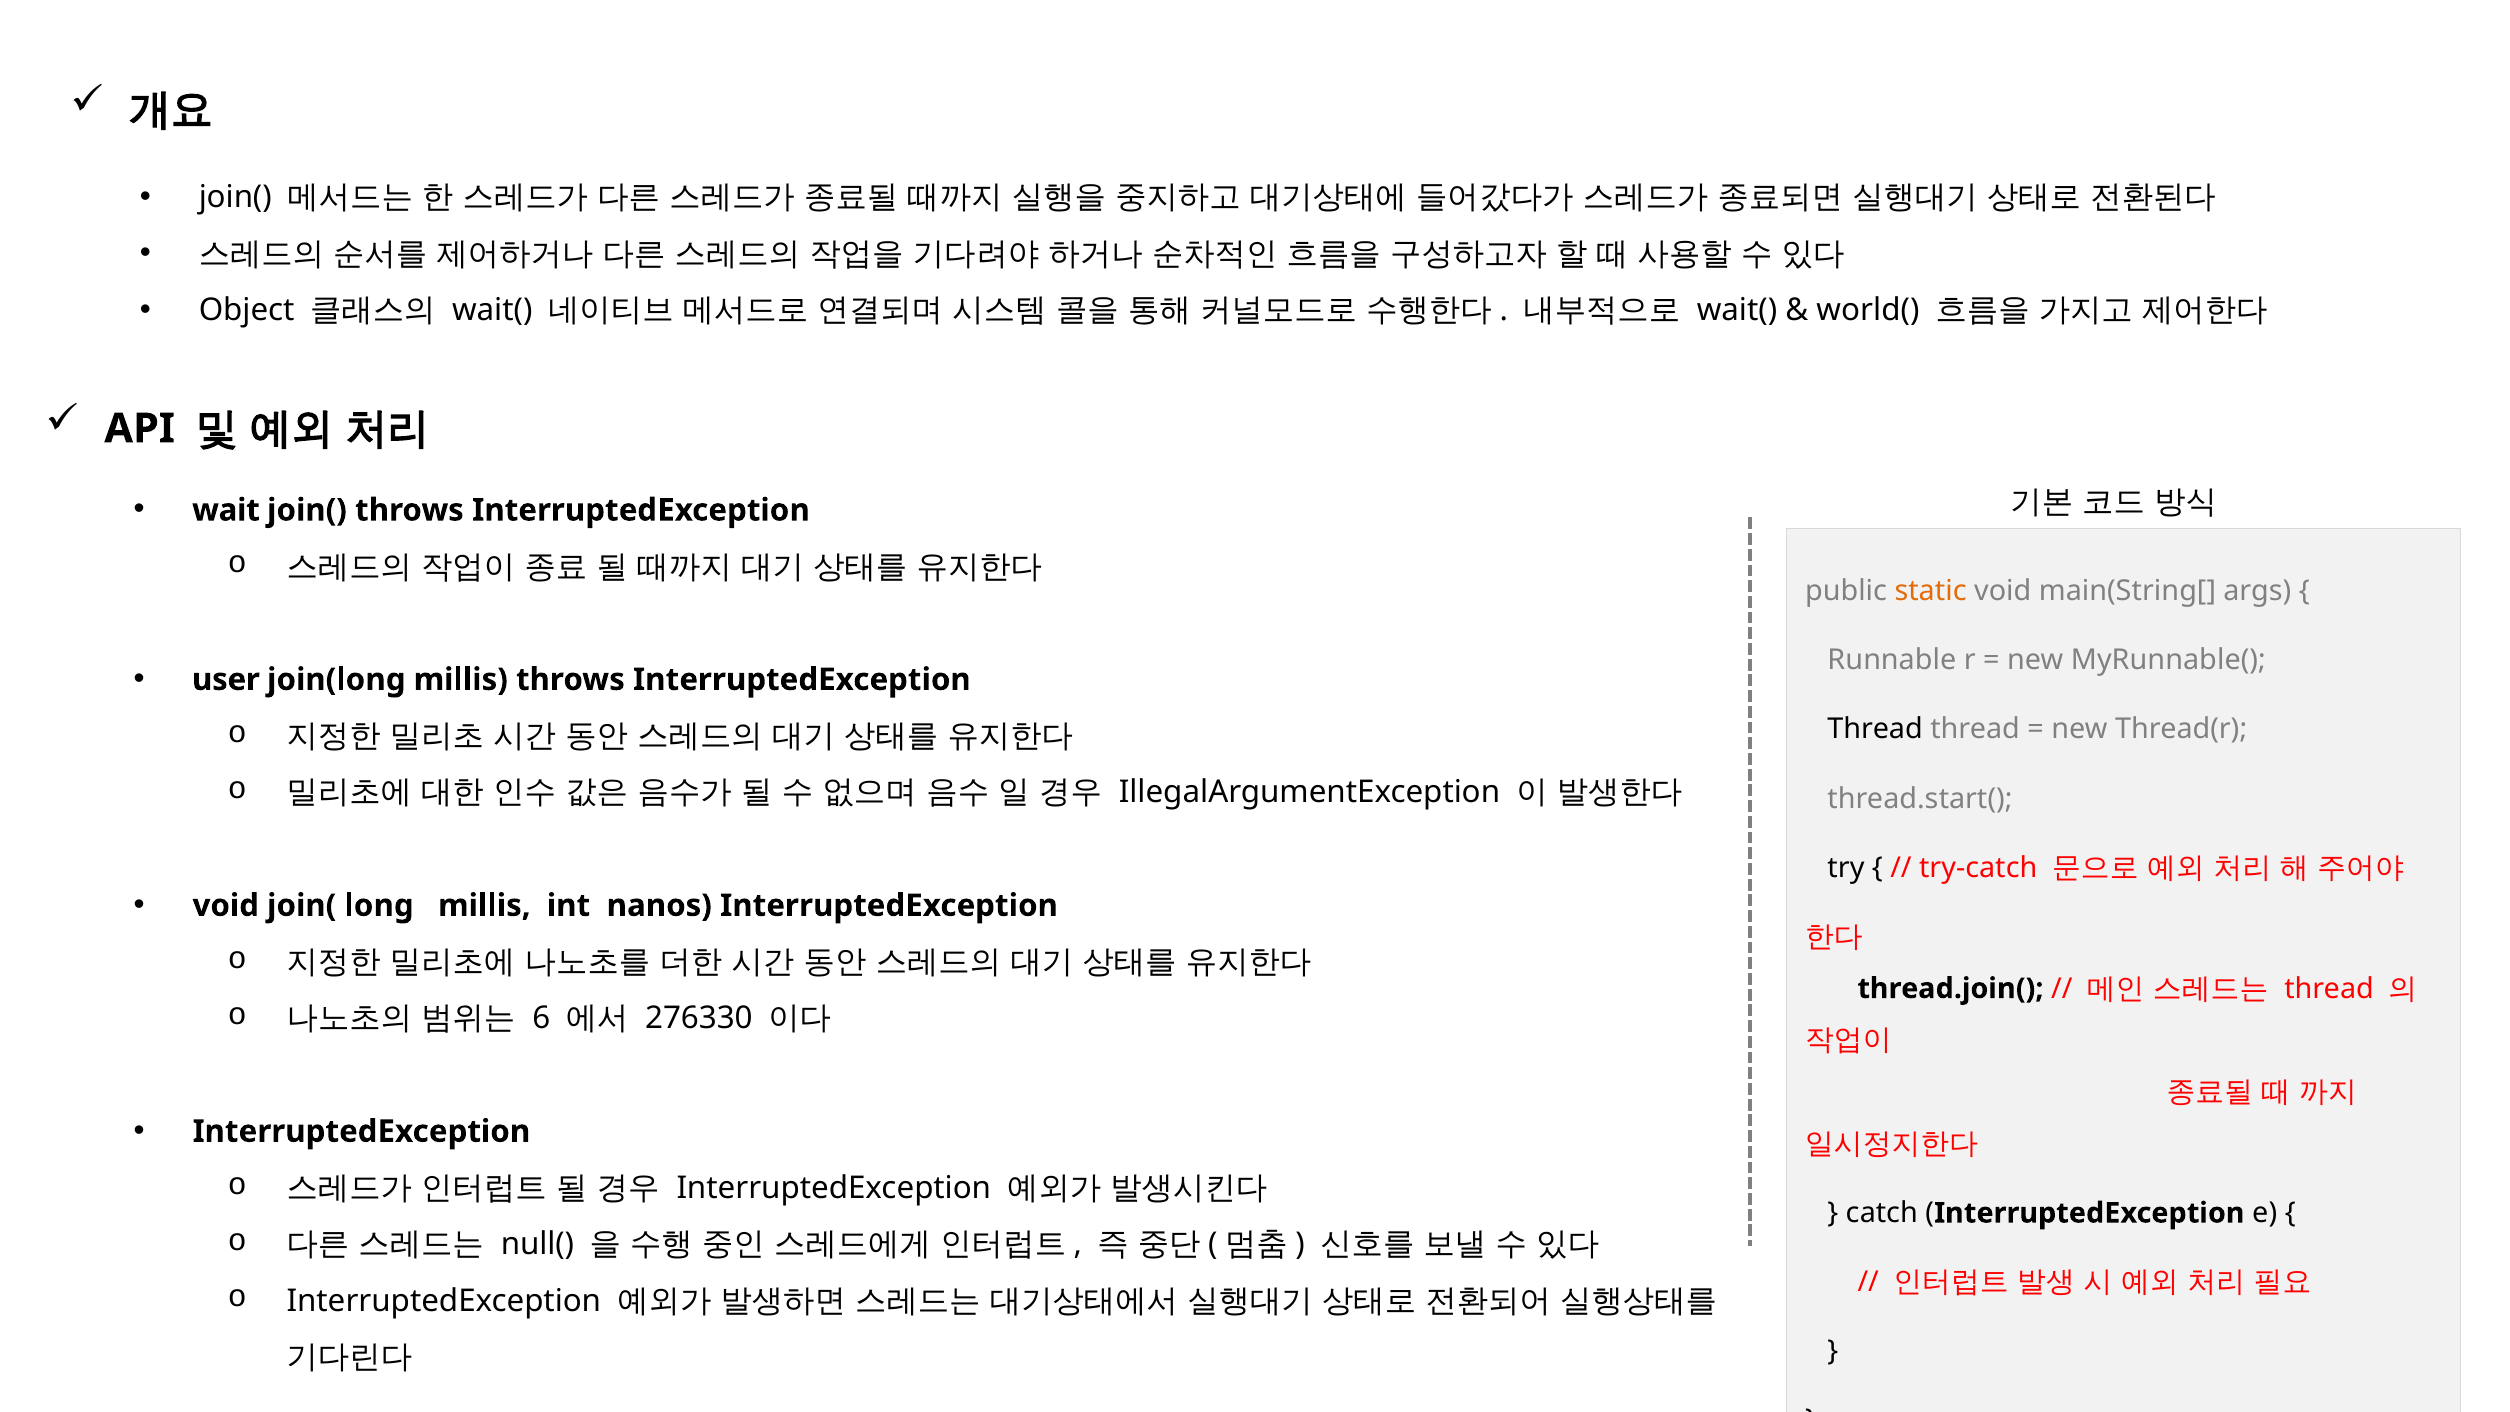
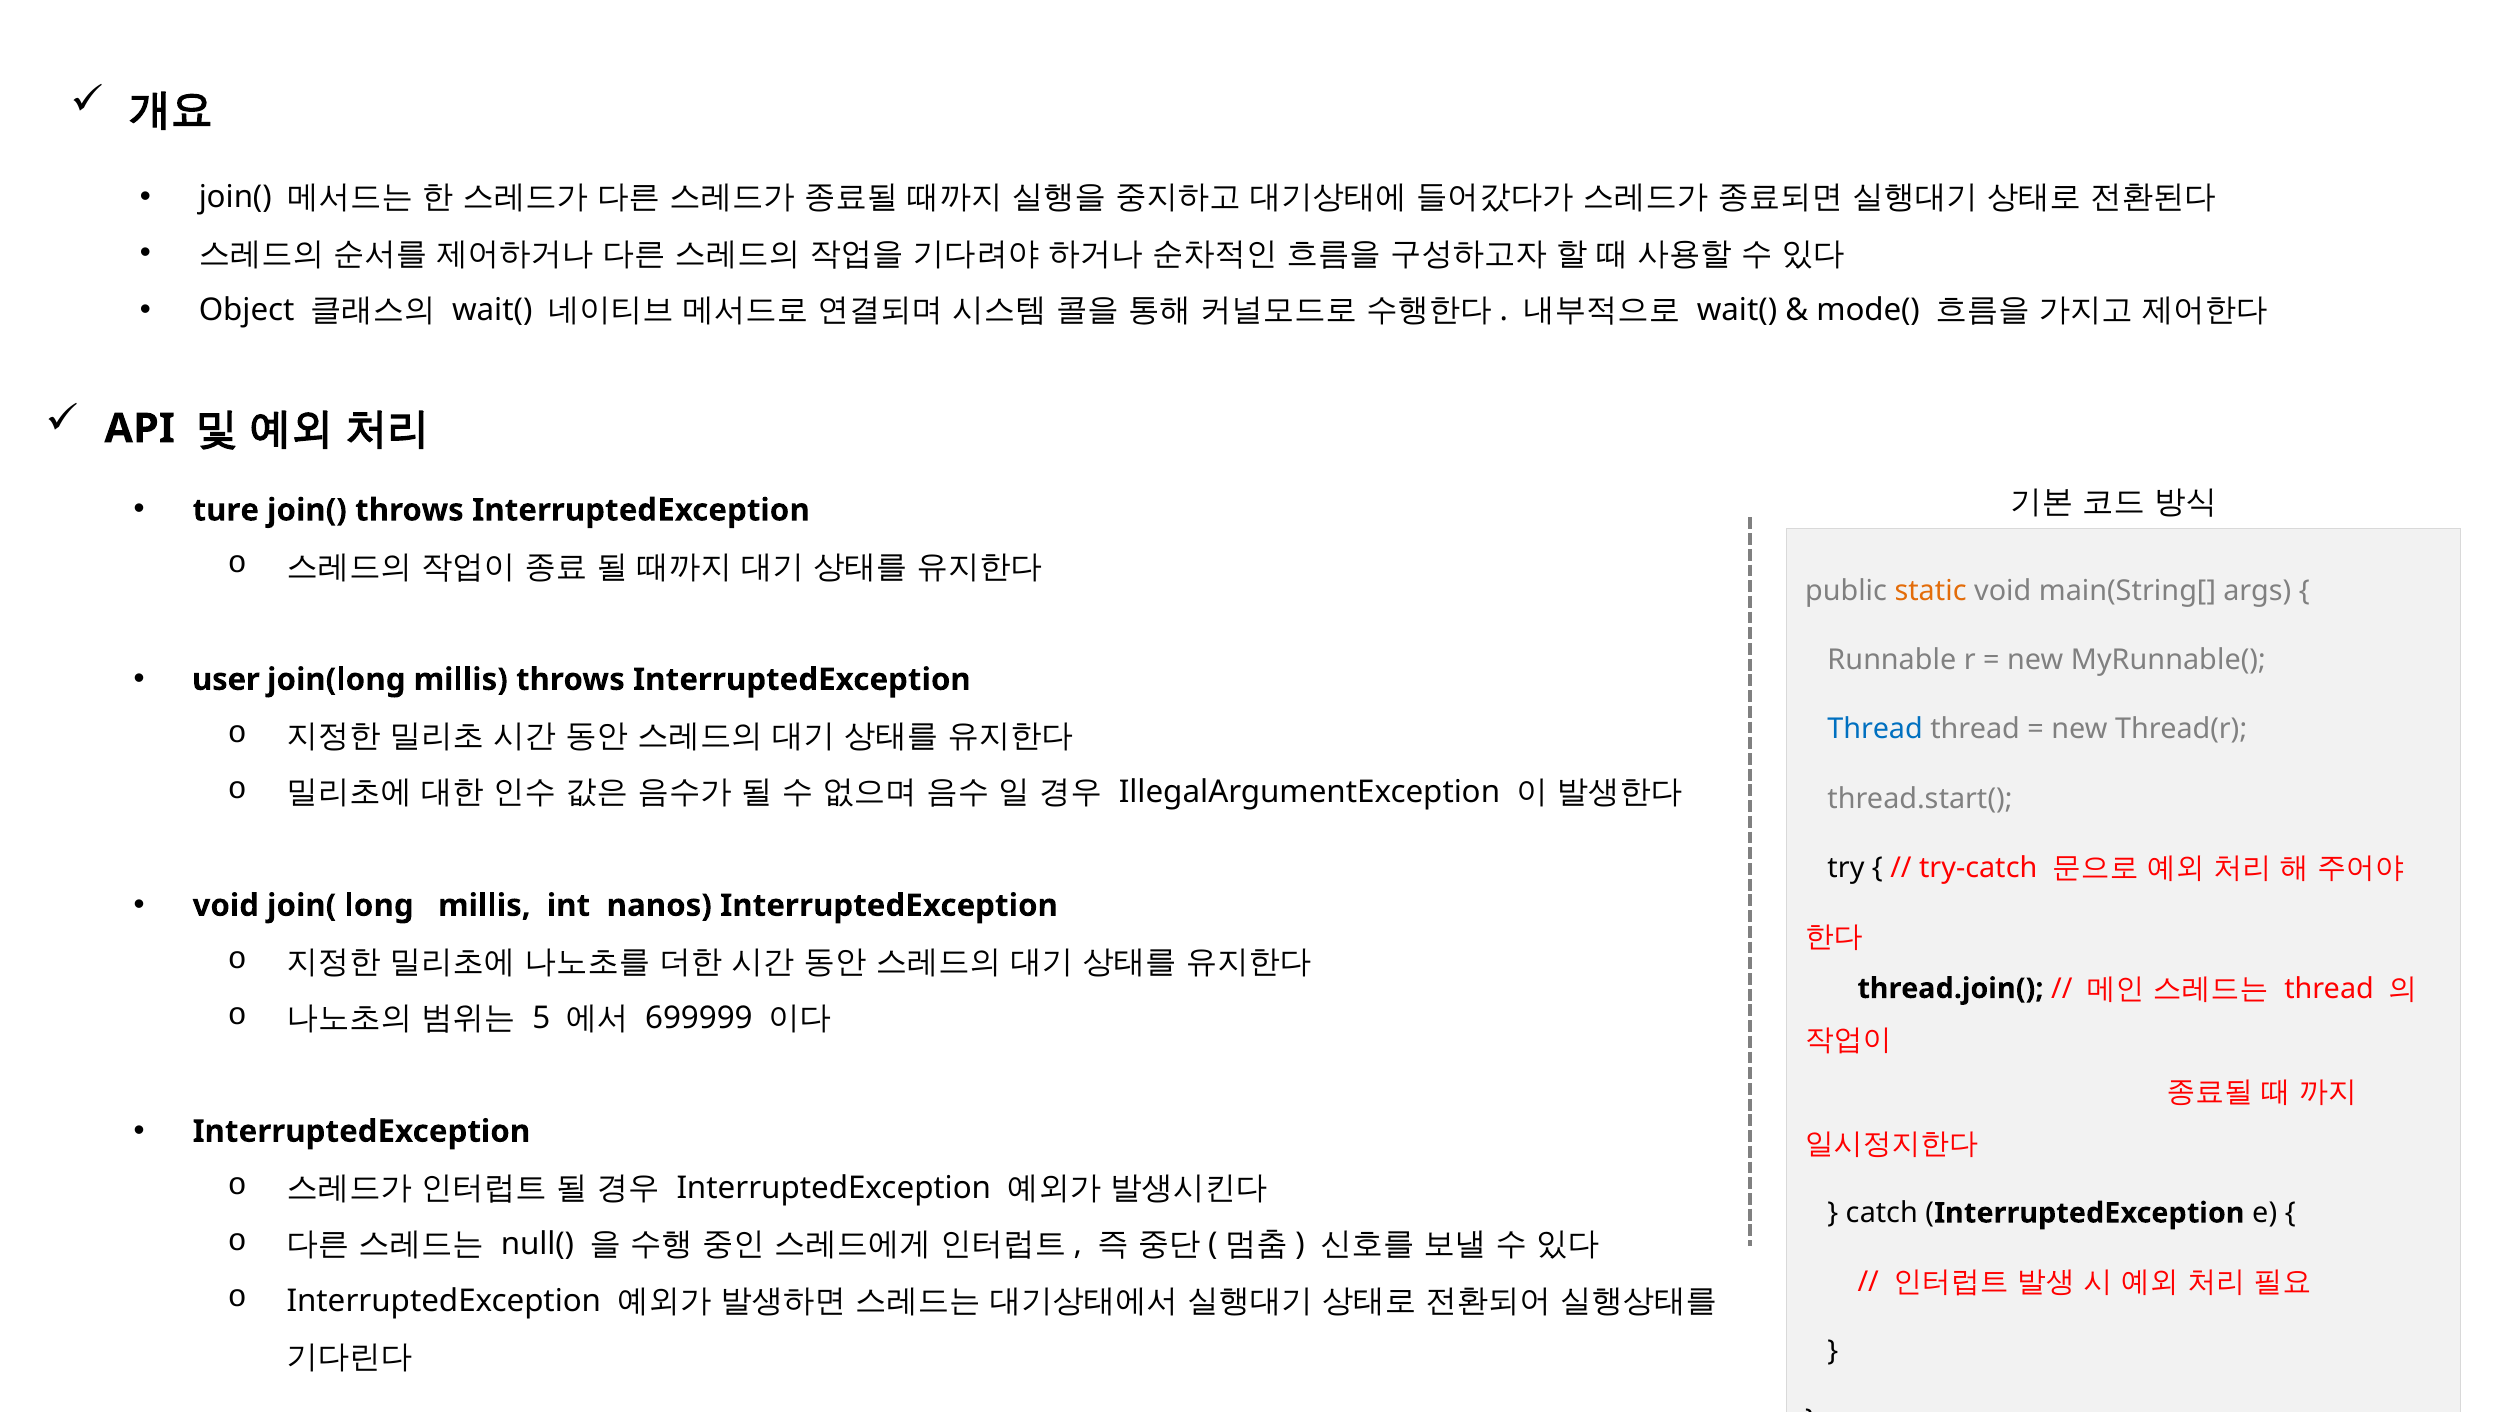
world(: world( -> mode(
wait: wait -> ture
Thread at (1875, 729) colour: black -> blue
6: 6 -> 5
276330: 276330 -> 699999
